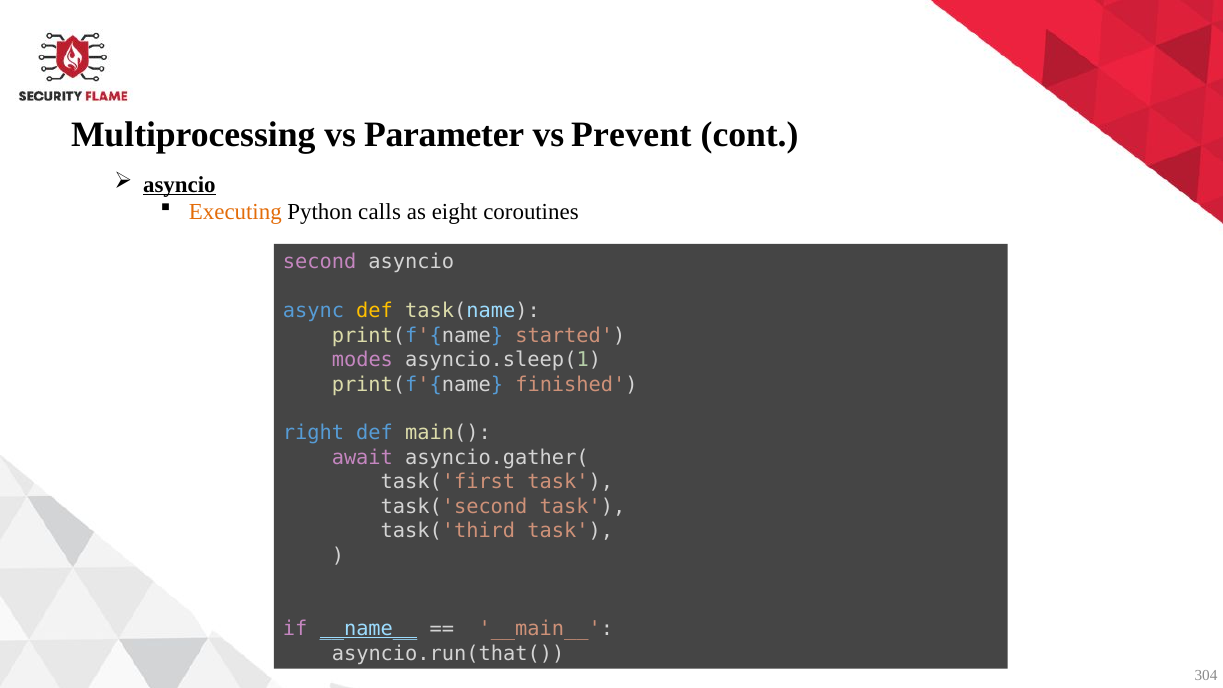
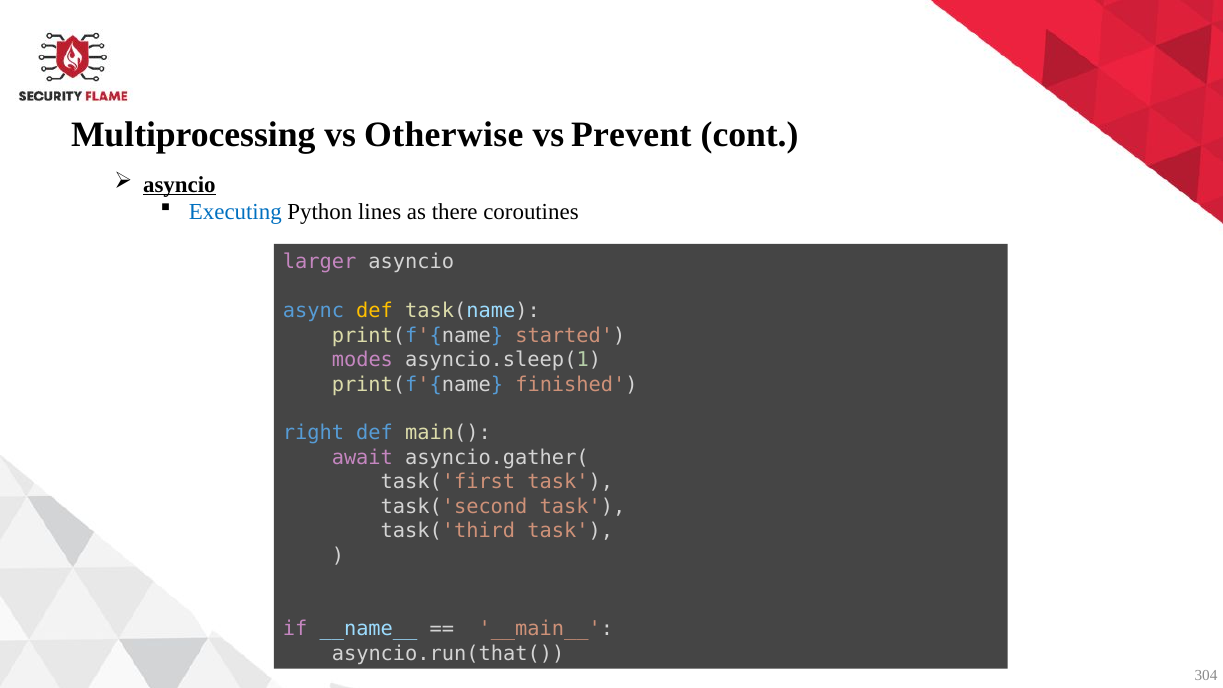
Parameter: Parameter -> Otherwise
Executing colour: orange -> blue
calls: calls -> lines
eight: eight -> there
second: second -> larger
__name__ underline: present -> none
